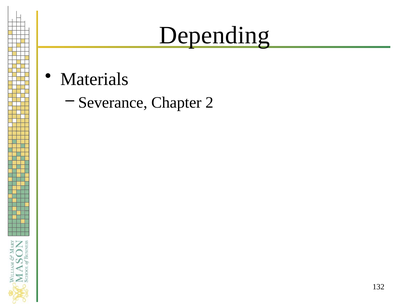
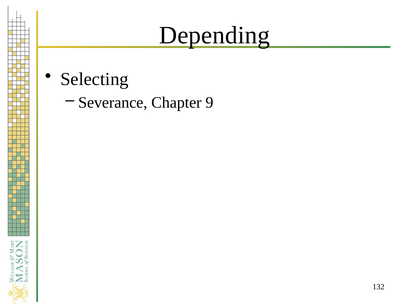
Materials: Materials -> Selecting
2: 2 -> 9
